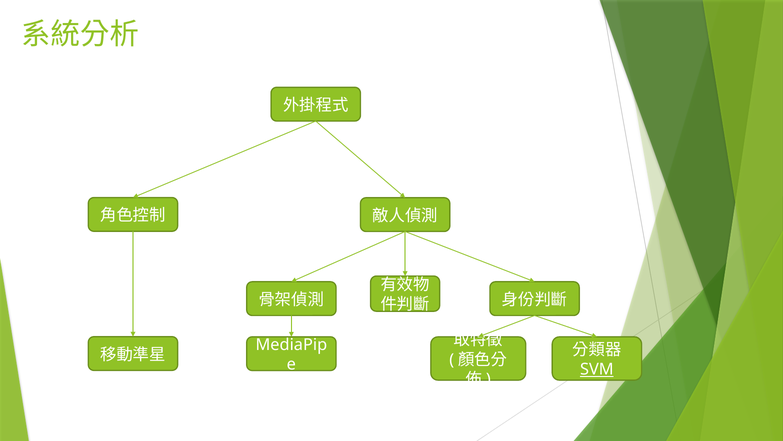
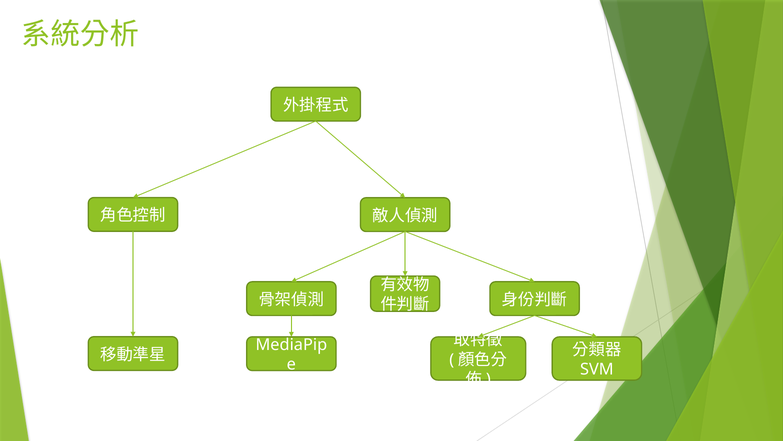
SVM underline: present -> none
